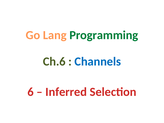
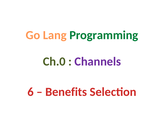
Ch.6: Ch.6 -> Ch.0
Channels colour: blue -> purple
Inferred: Inferred -> Benefits
